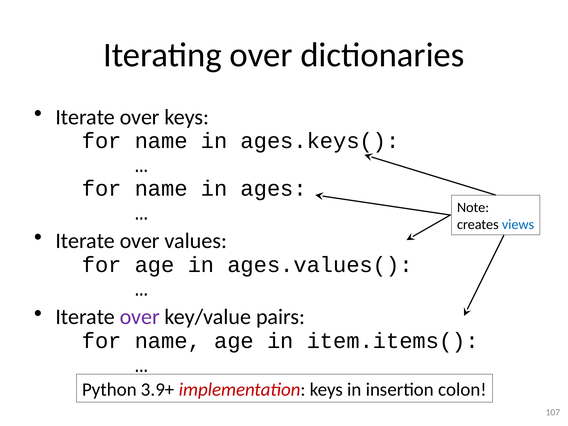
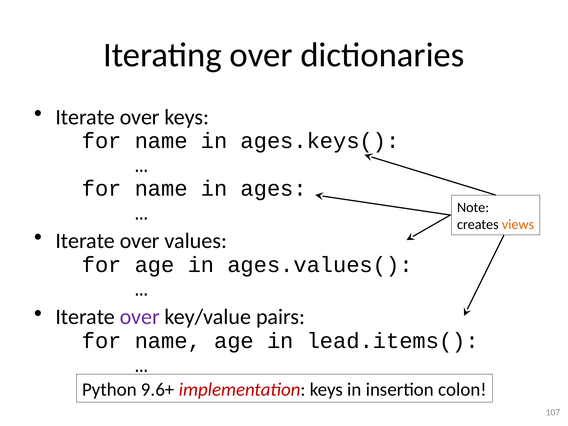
views colour: blue -> orange
item.items(: item.items( -> lead.items(
3.9+: 3.9+ -> 9.6+
